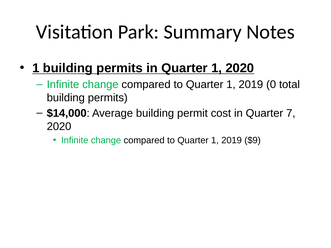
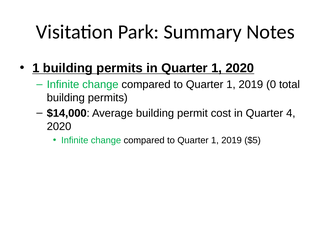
7: 7 -> 4
$9: $9 -> $5
